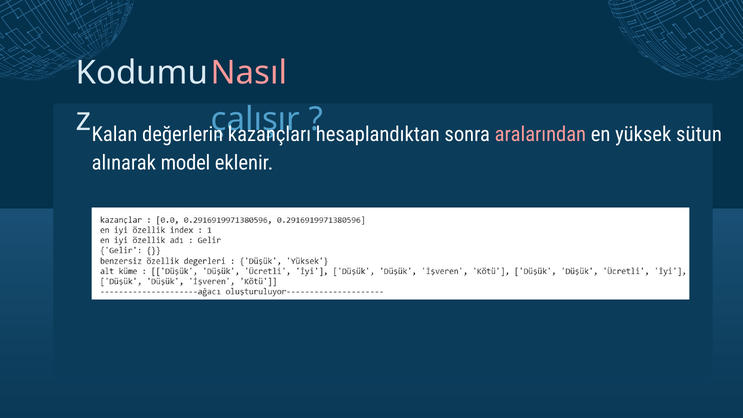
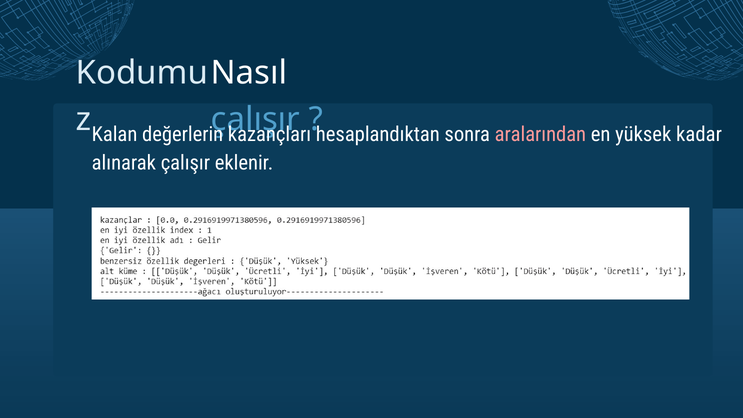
Nasıl colour: pink -> white
sütun: sütun -> kadar
alınarak model: model -> çalışır
